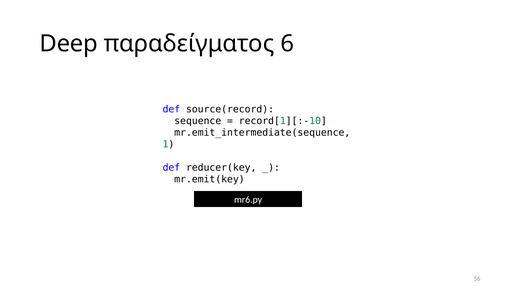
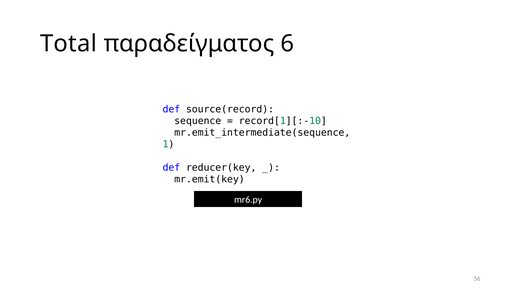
Deep: Deep -> Total
